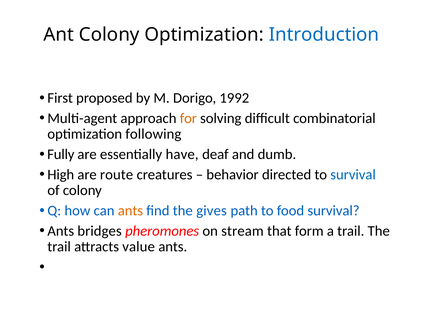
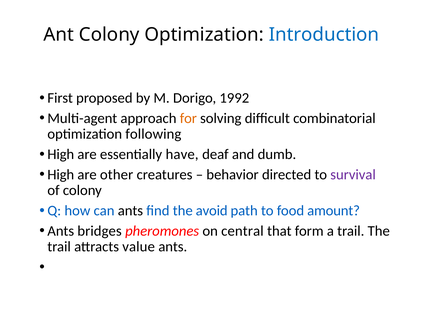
Fully at (61, 154): Fully -> High
route: route -> other
survival at (353, 175) colour: blue -> purple
ants at (130, 211) colour: orange -> black
gives: gives -> avoid
food survival: survival -> amount
stream: stream -> central
